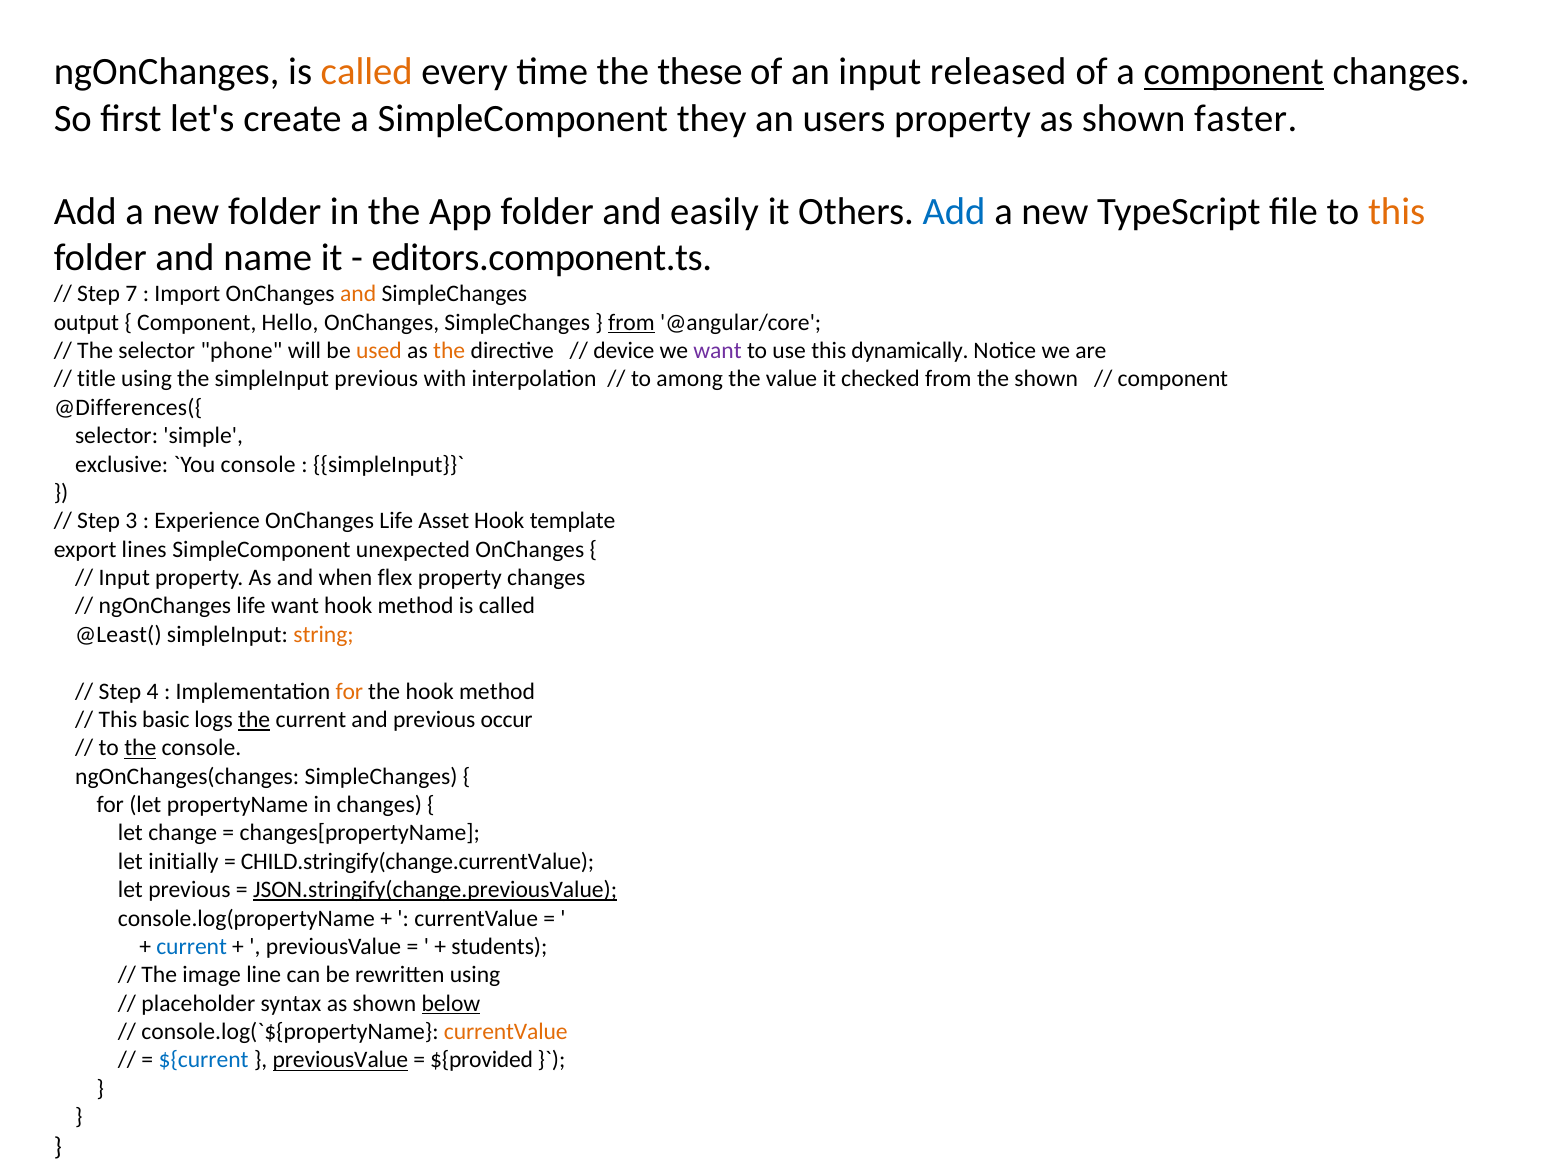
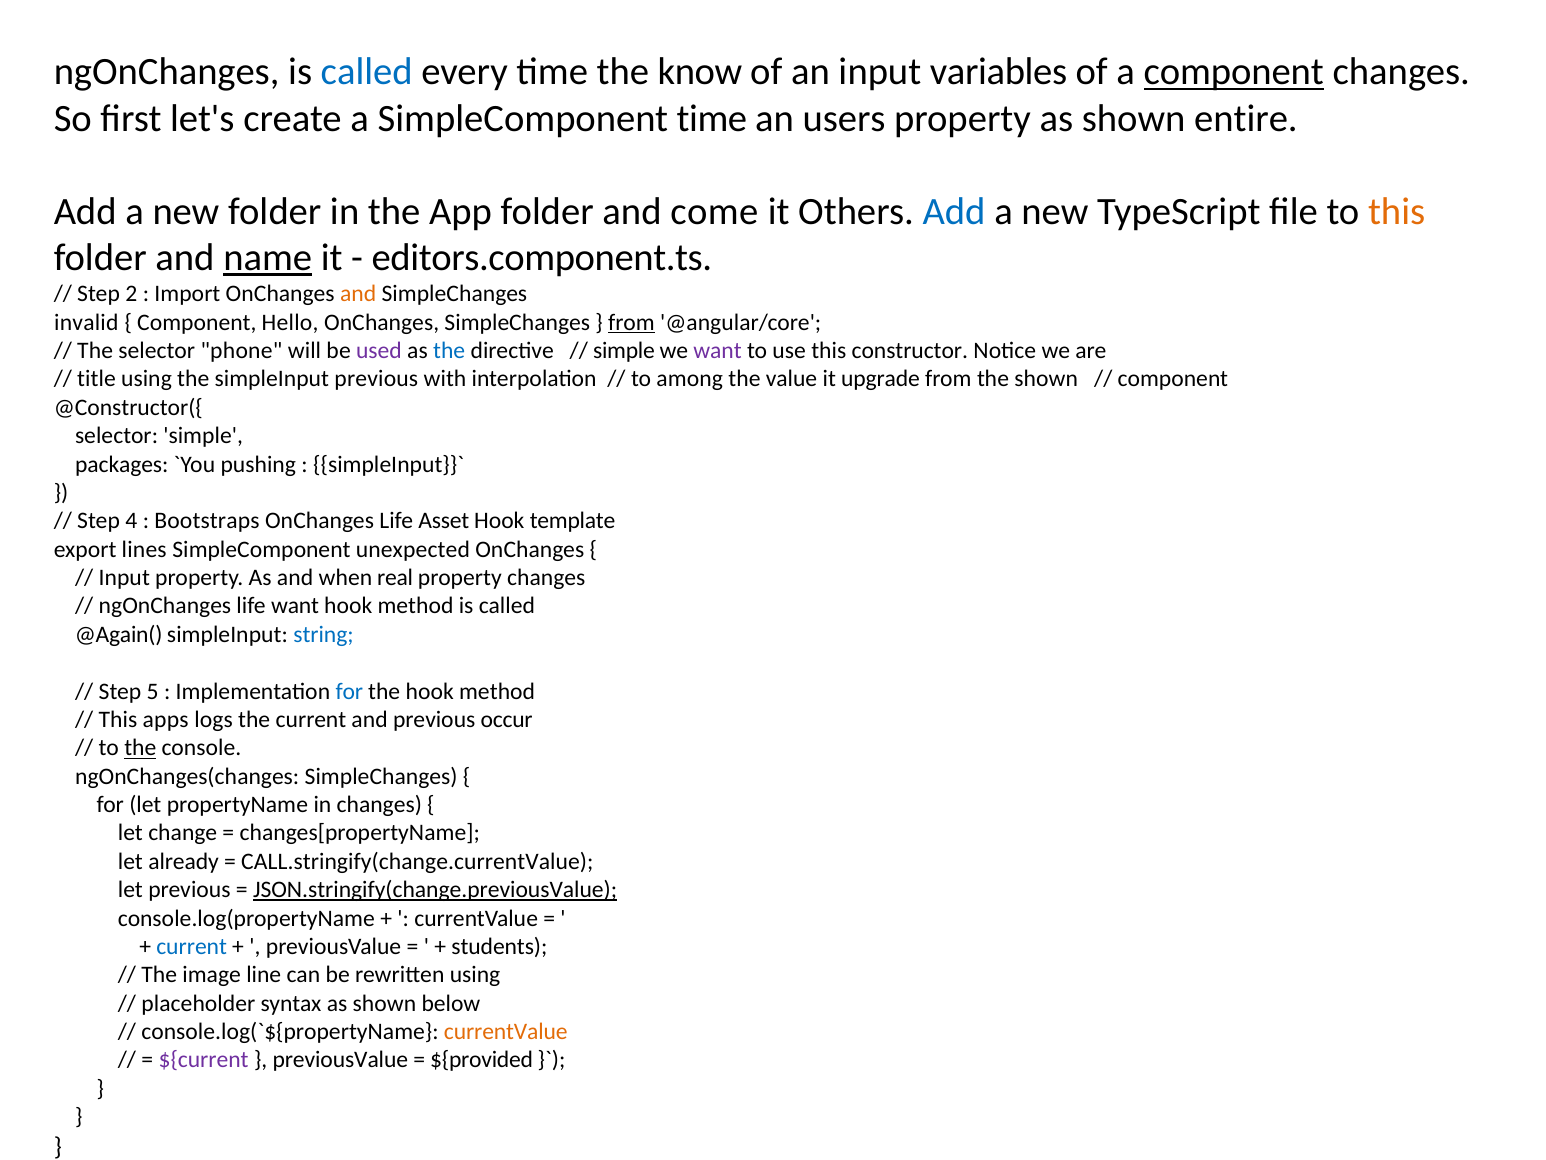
called at (367, 72) colour: orange -> blue
these: these -> know
released: released -> variables
SimpleComponent they: they -> time
faster: faster -> entire
easily: easily -> come
name underline: none -> present
7: 7 -> 2
output: output -> invalid
used colour: orange -> purple
the at (449, 351) colour: orange -> blue
device at (624, 351): device -> simple
dynamically: dynamically -> constructor
checked: checked -> upgrade
@Differences({: @Differences({ -> @Constructor({
exclusive: exclusive -> packages
console at (258, 464): console -> pushing
3: 3 -> 4
Experience: Experience -> Bootstraps
flex: flex -> real
@Least(: @Least( -> @Again(
string colour: orange -> blue
4: 4 -> 5
for at (349, 691) colour: orange -> blue
basic: basic -> apps
the at (254, 719) underline: present -> none
initially: initially -> already
CHILD.stringify(change.currentValue: CHILD.stringify(change.currentValue -> CALL.stringify(change.currentValue
below underline: present -> none
${current colour: blue -> purple
previousValue at (340, 1060) underline: present -> none
